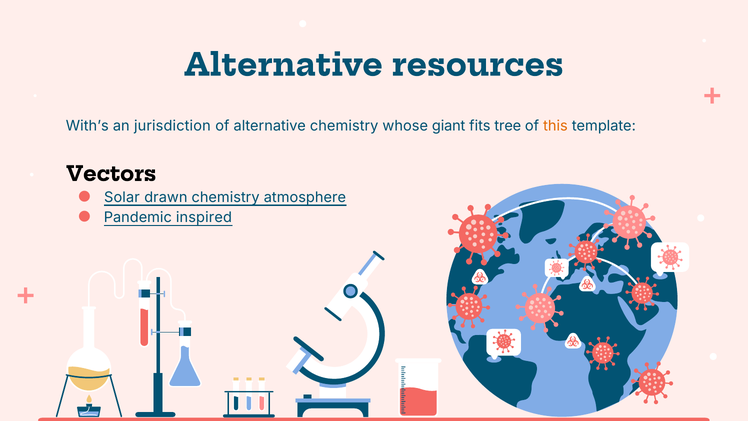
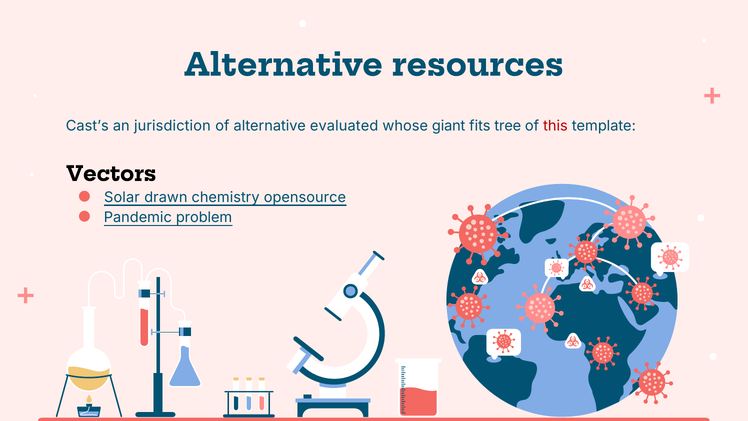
With’s: With’s -> Cast’s
alternative chemistry: chemistry -> evaluated
this colour: orange -> red
atmosphere: atmosphere -> opensource
inspired: inspired -> problem
